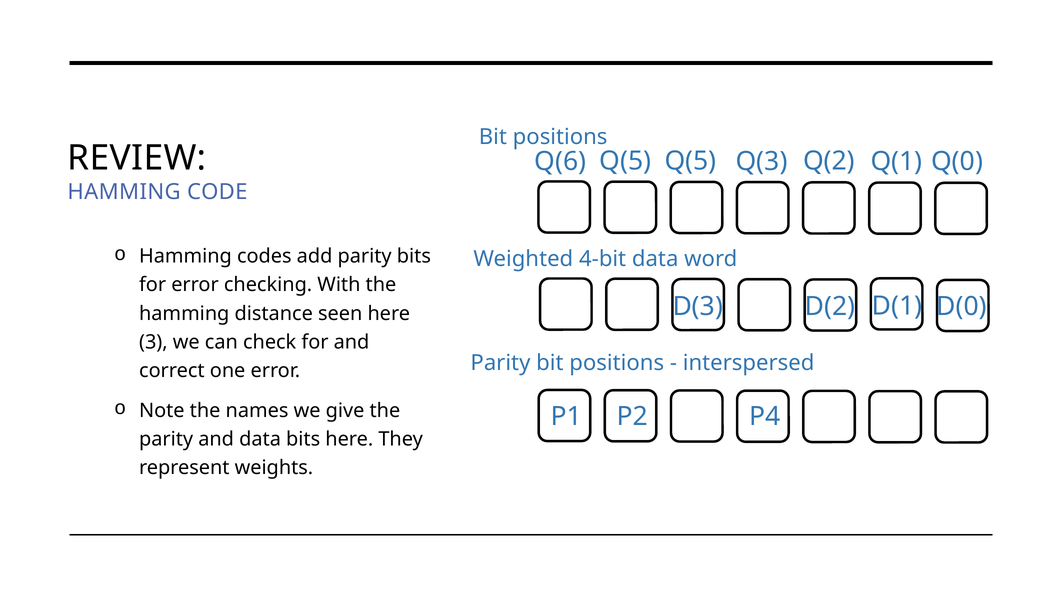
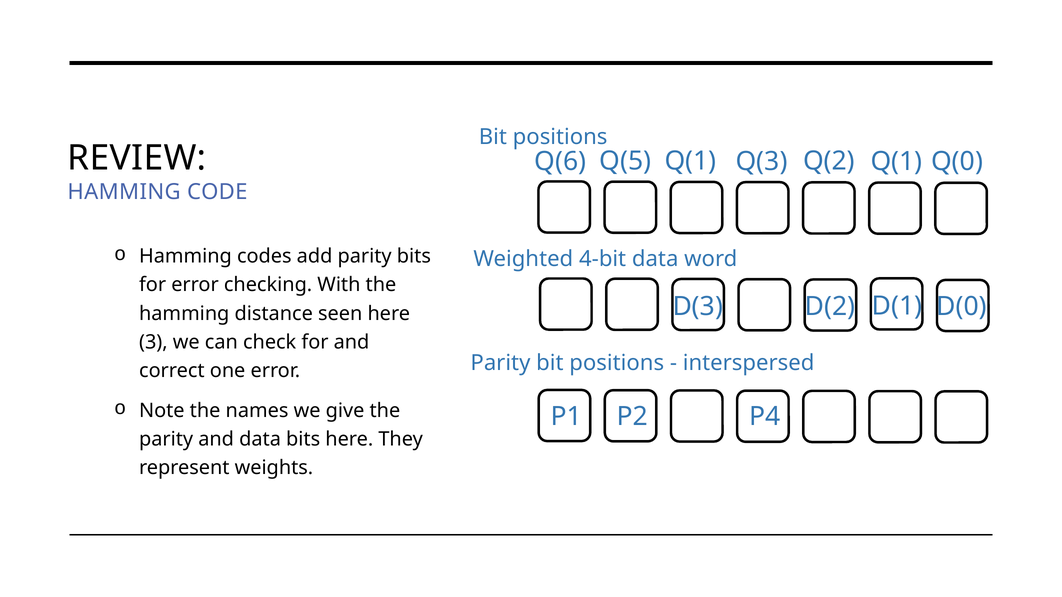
Q(5 Q(5: Q(5 -> Q(1
